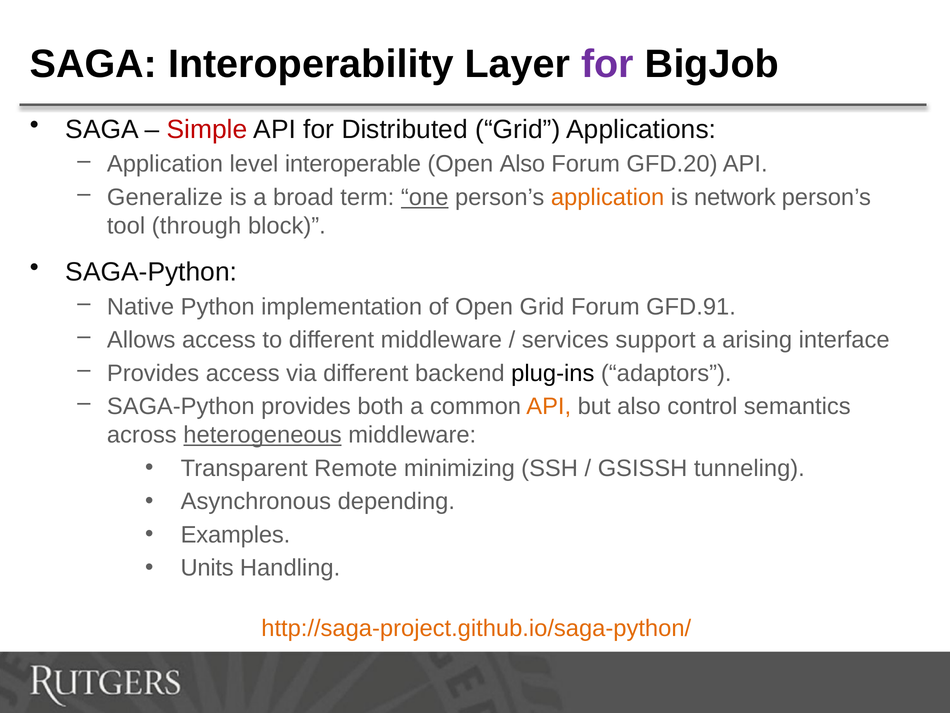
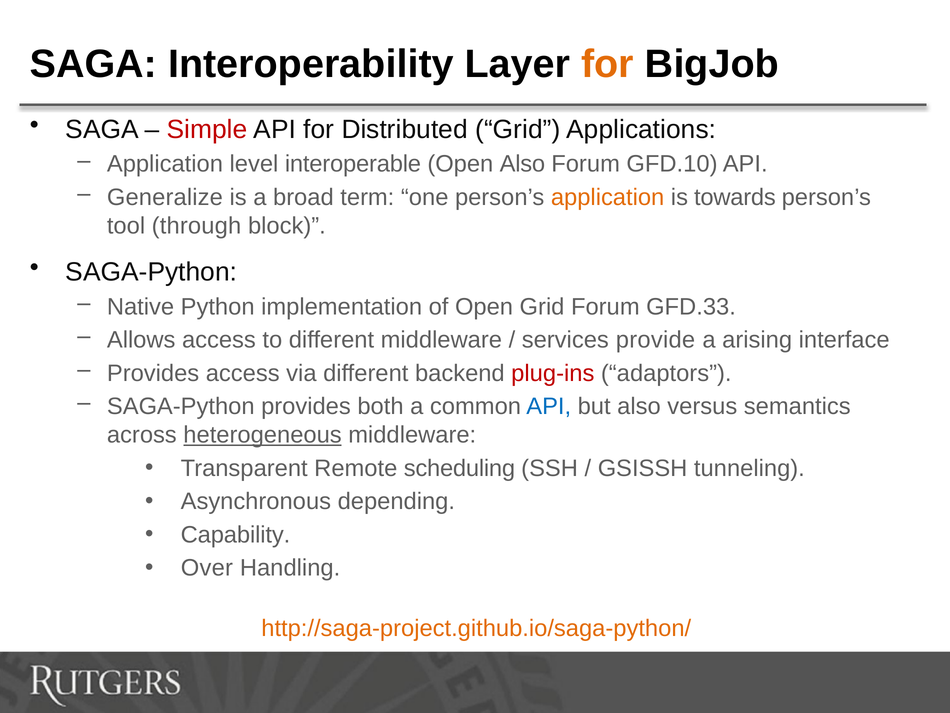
for at (608, 64) colour: purple -> orange
GFD.20: GFD.20 -> GFD.10
one underline: present -> none
network: network -> towards
GFD.91: GFD.91 -> GFD.33
support: support -> provide
plug-ins colour: black -> red
API at (549, 406) colour: orange -> blue
control: control -> versus
minimizing: minimizing -> scheduling
Examples: Examples -> Capability
Units: Units -> Over
